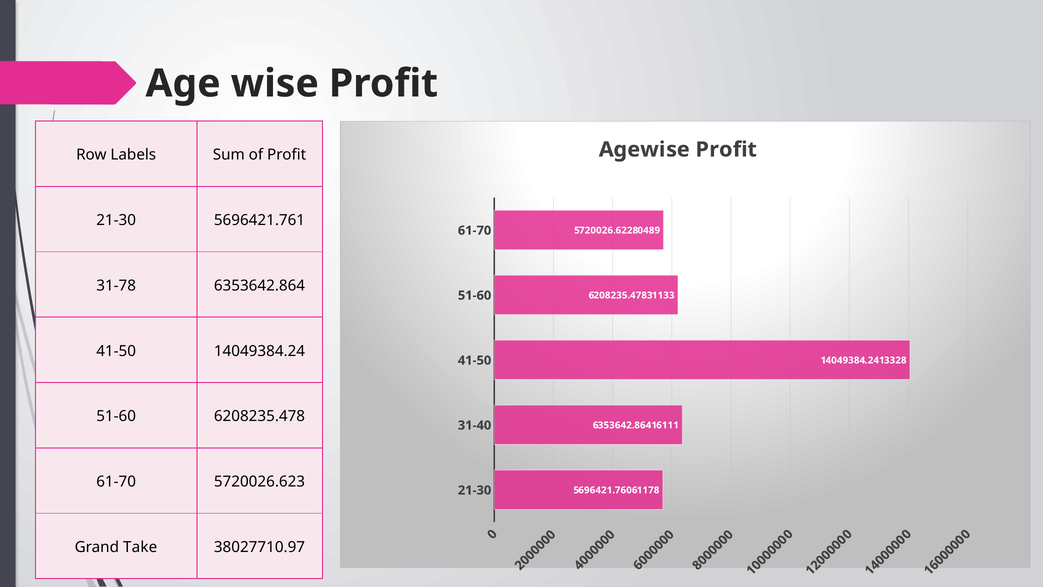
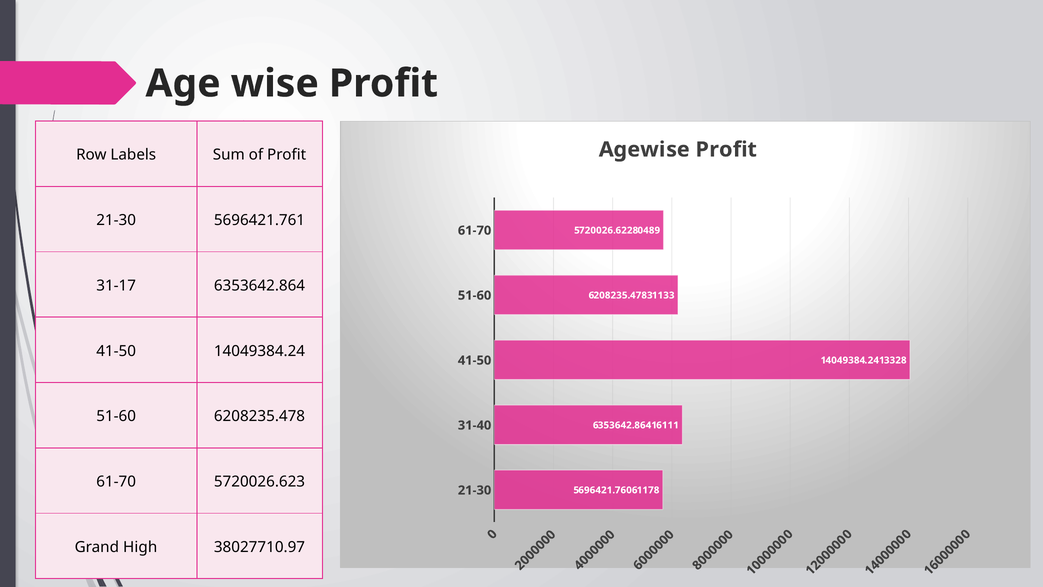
31-78: 31-78 -> 31-17
Take: Take -> High
